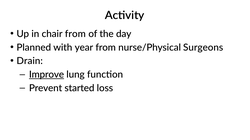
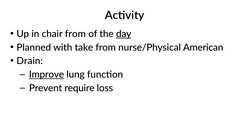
day underline: none -> present
year: year -> take
Surgeons: Surgeons -> American
started: started -> require
